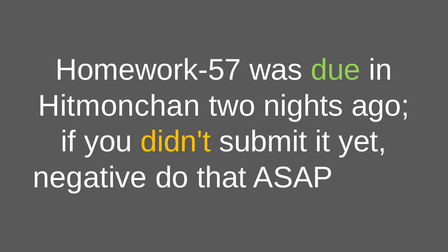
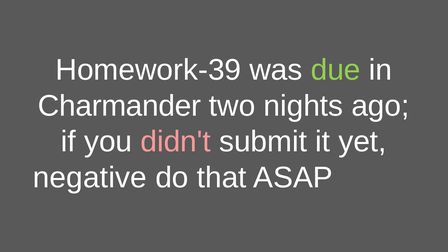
Homework-57: Homework-57 -> Homework-39
Hitmonchan: Hitmonchan -> Charmander
didn't colour: yellow -> pink
